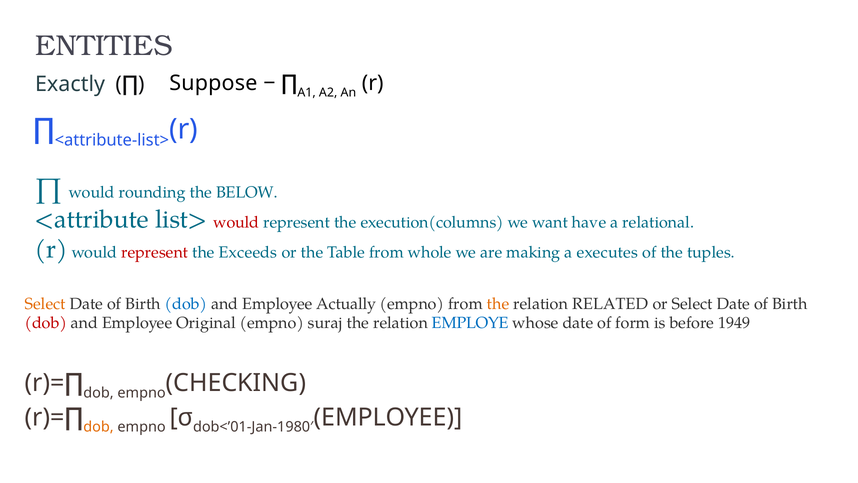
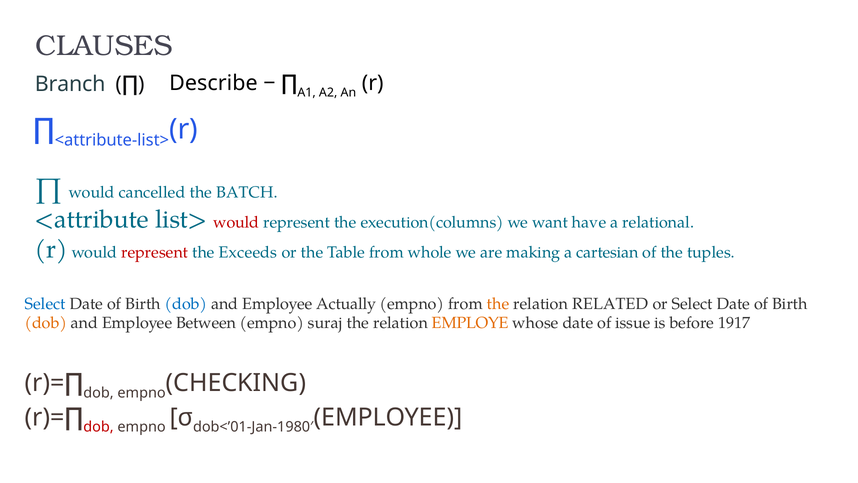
ENTITIES: ENTITIES -> CLAUSES
Suppose: Suppose -> Describe
Exactly: Exactly -> Branch
rounding: rounding -> cancelled
BELOW: BELOW -> BATCH
executes: executes -> cartesian
Select at (45, 303) colour: orange -> blue
dob at (46, 323) colour: red -> orange
Original: Original -> Between
EMPLOYE colour: blue -> orange
form: form -> issue
1949: 1949 -> 1917
dob at (99, 427) colour: orange -> red
